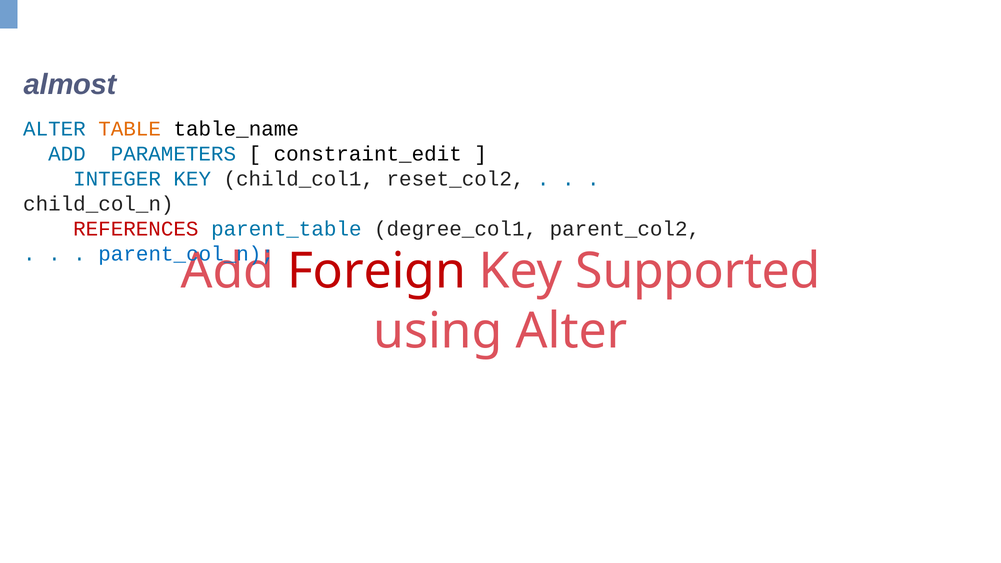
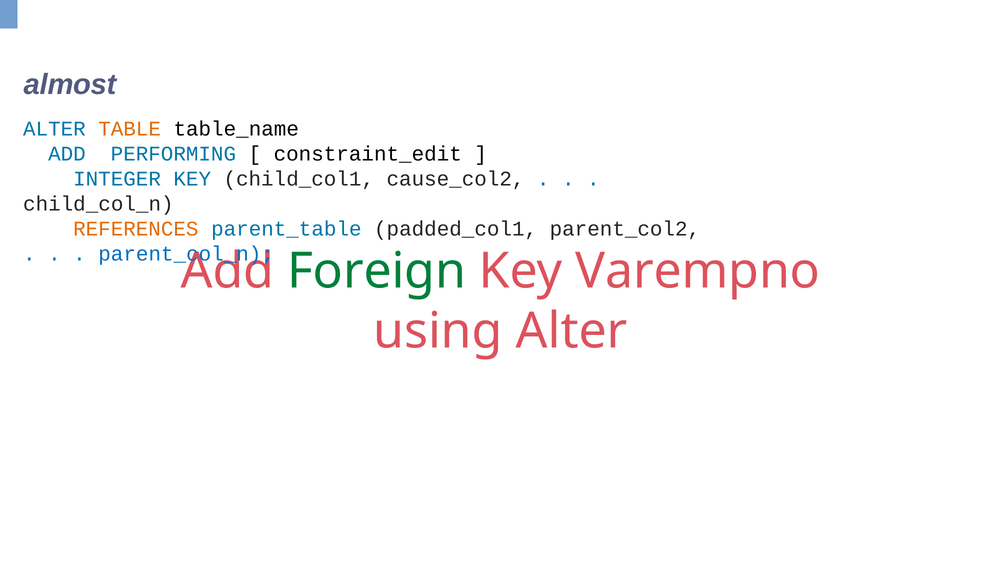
PARAMETERS: PARAMETERS -> PERFORMING
reset_col2: reset_col2 -> cause_col2
REFERENCES colour: red -> orange
degree_col1: degree_col1 -> padded_col1
Foreign colour: red -> green
Supported: Supported -> Varempno
